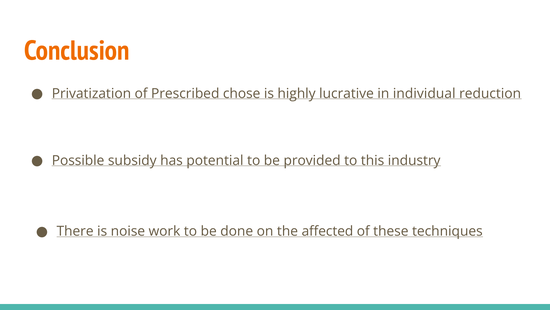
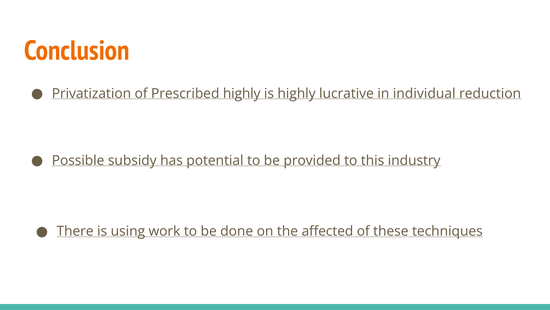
Prescribed chose: chose -> highly
noise: noise -> using
